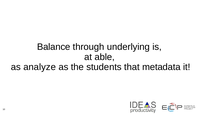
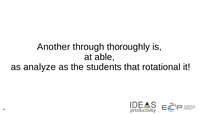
Balance: Balance -> Another
underlying: underlying -> thoroughly
metadata: metadata -> rotational
